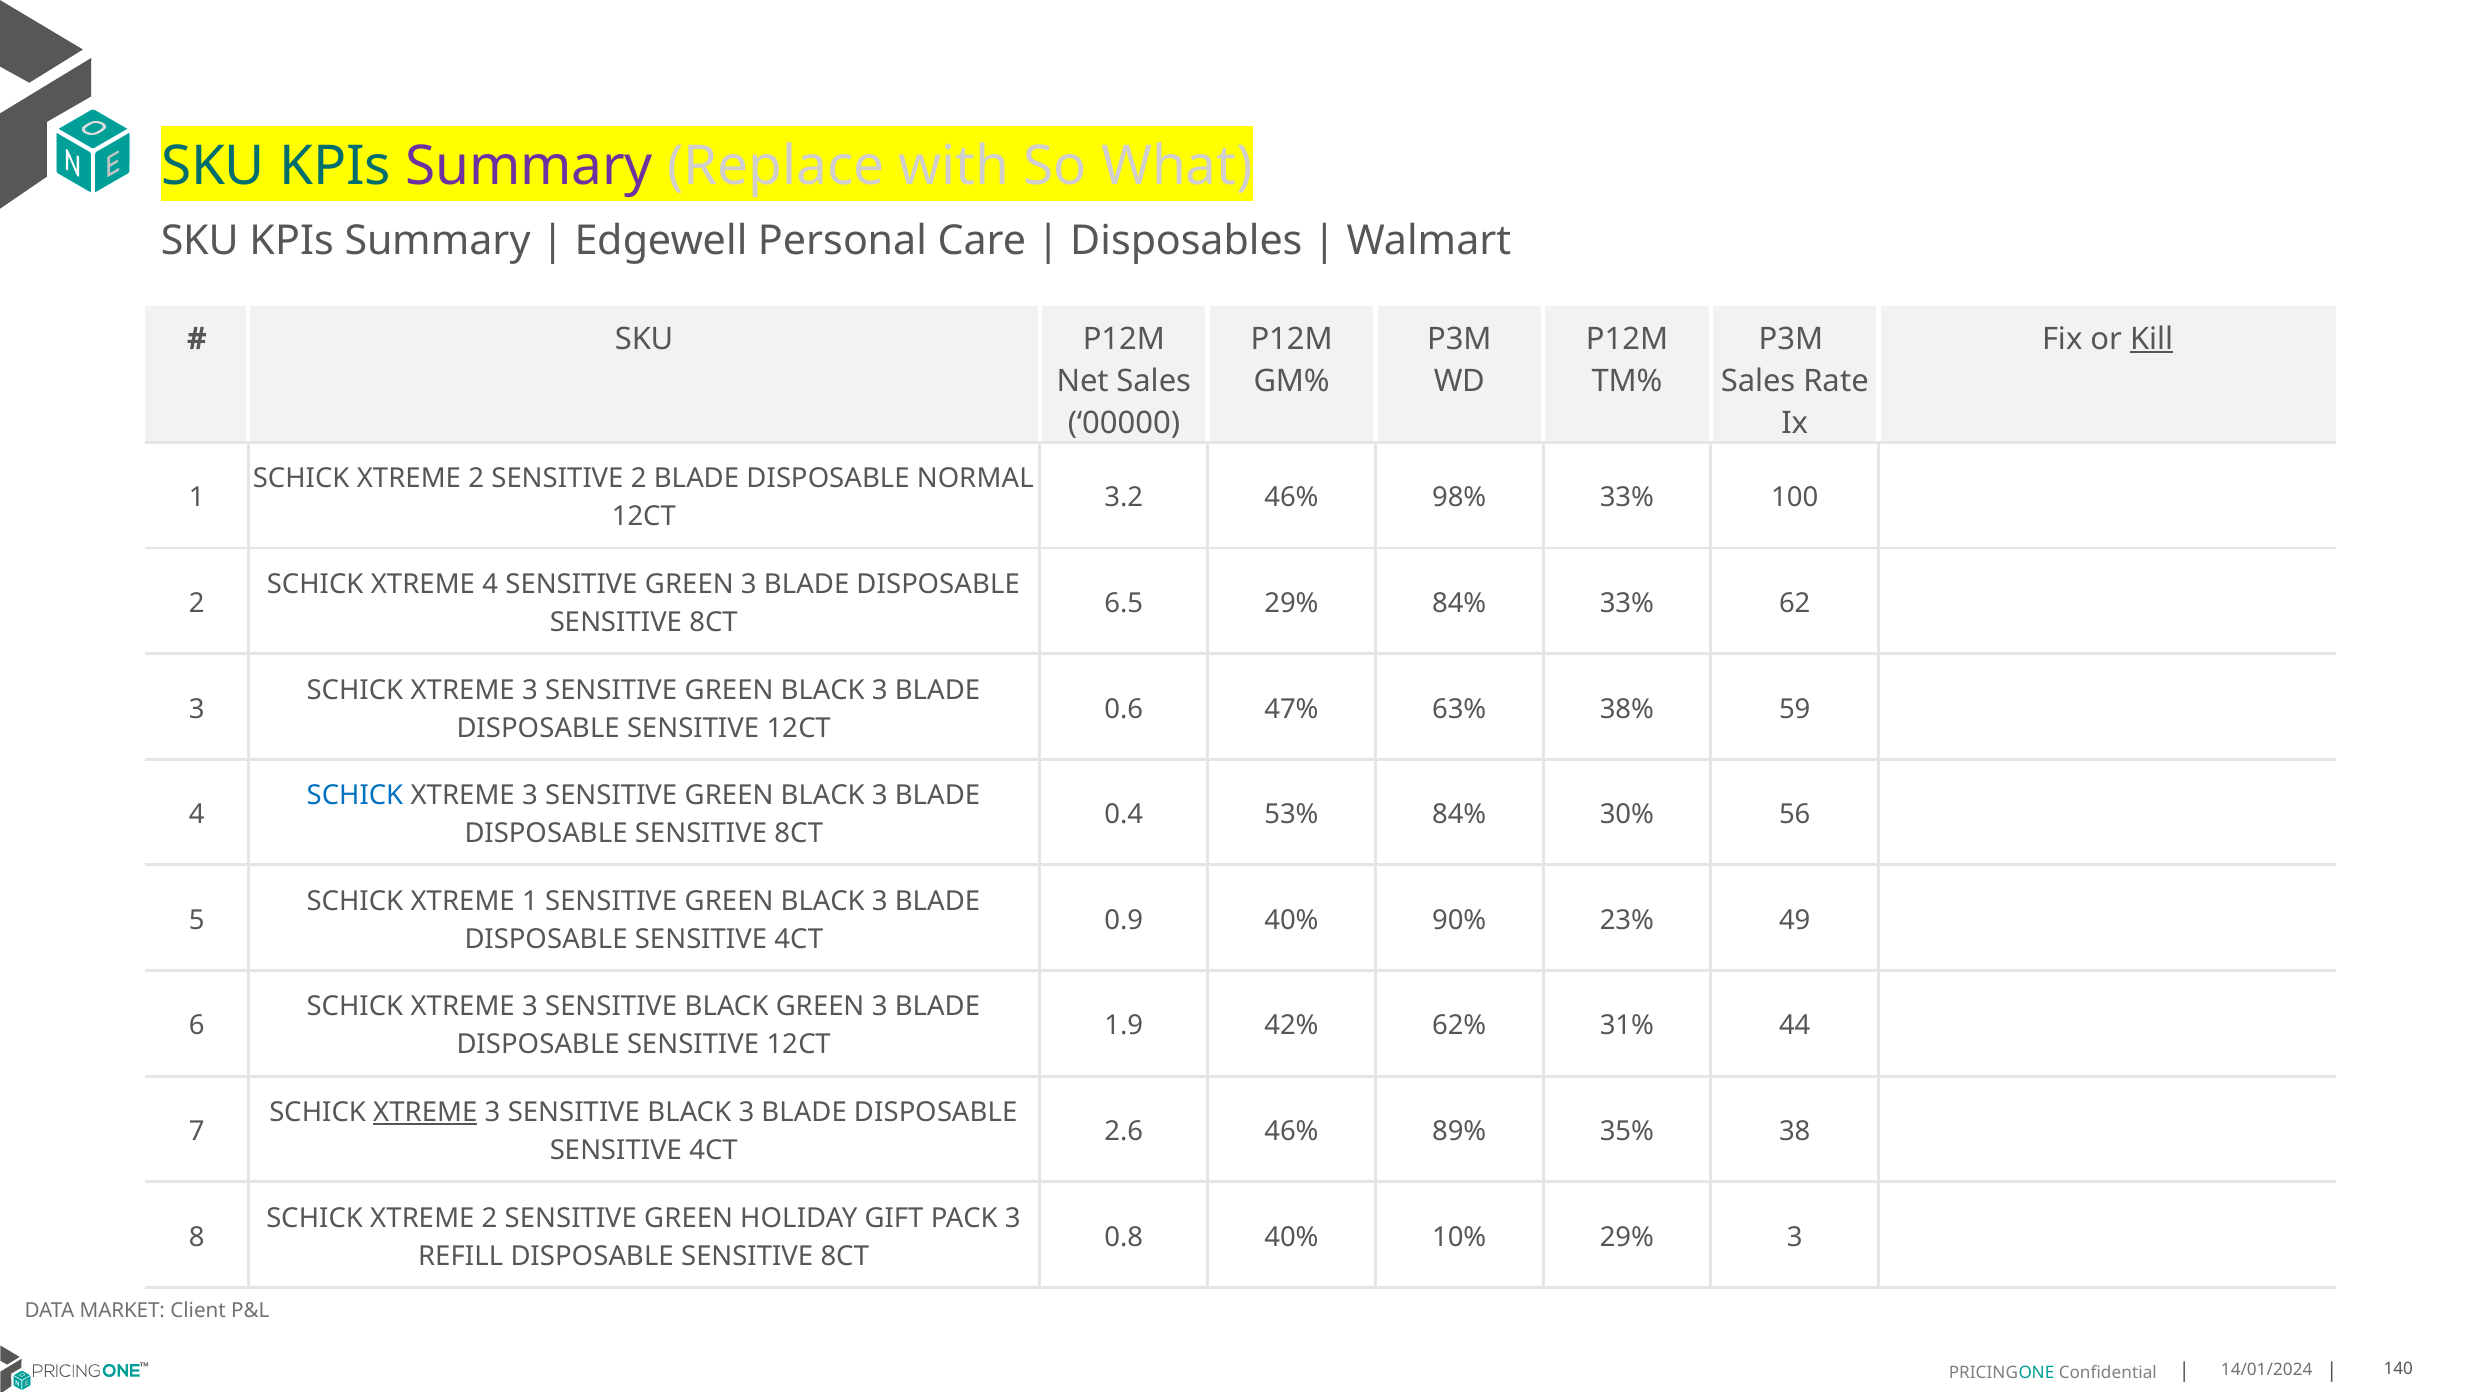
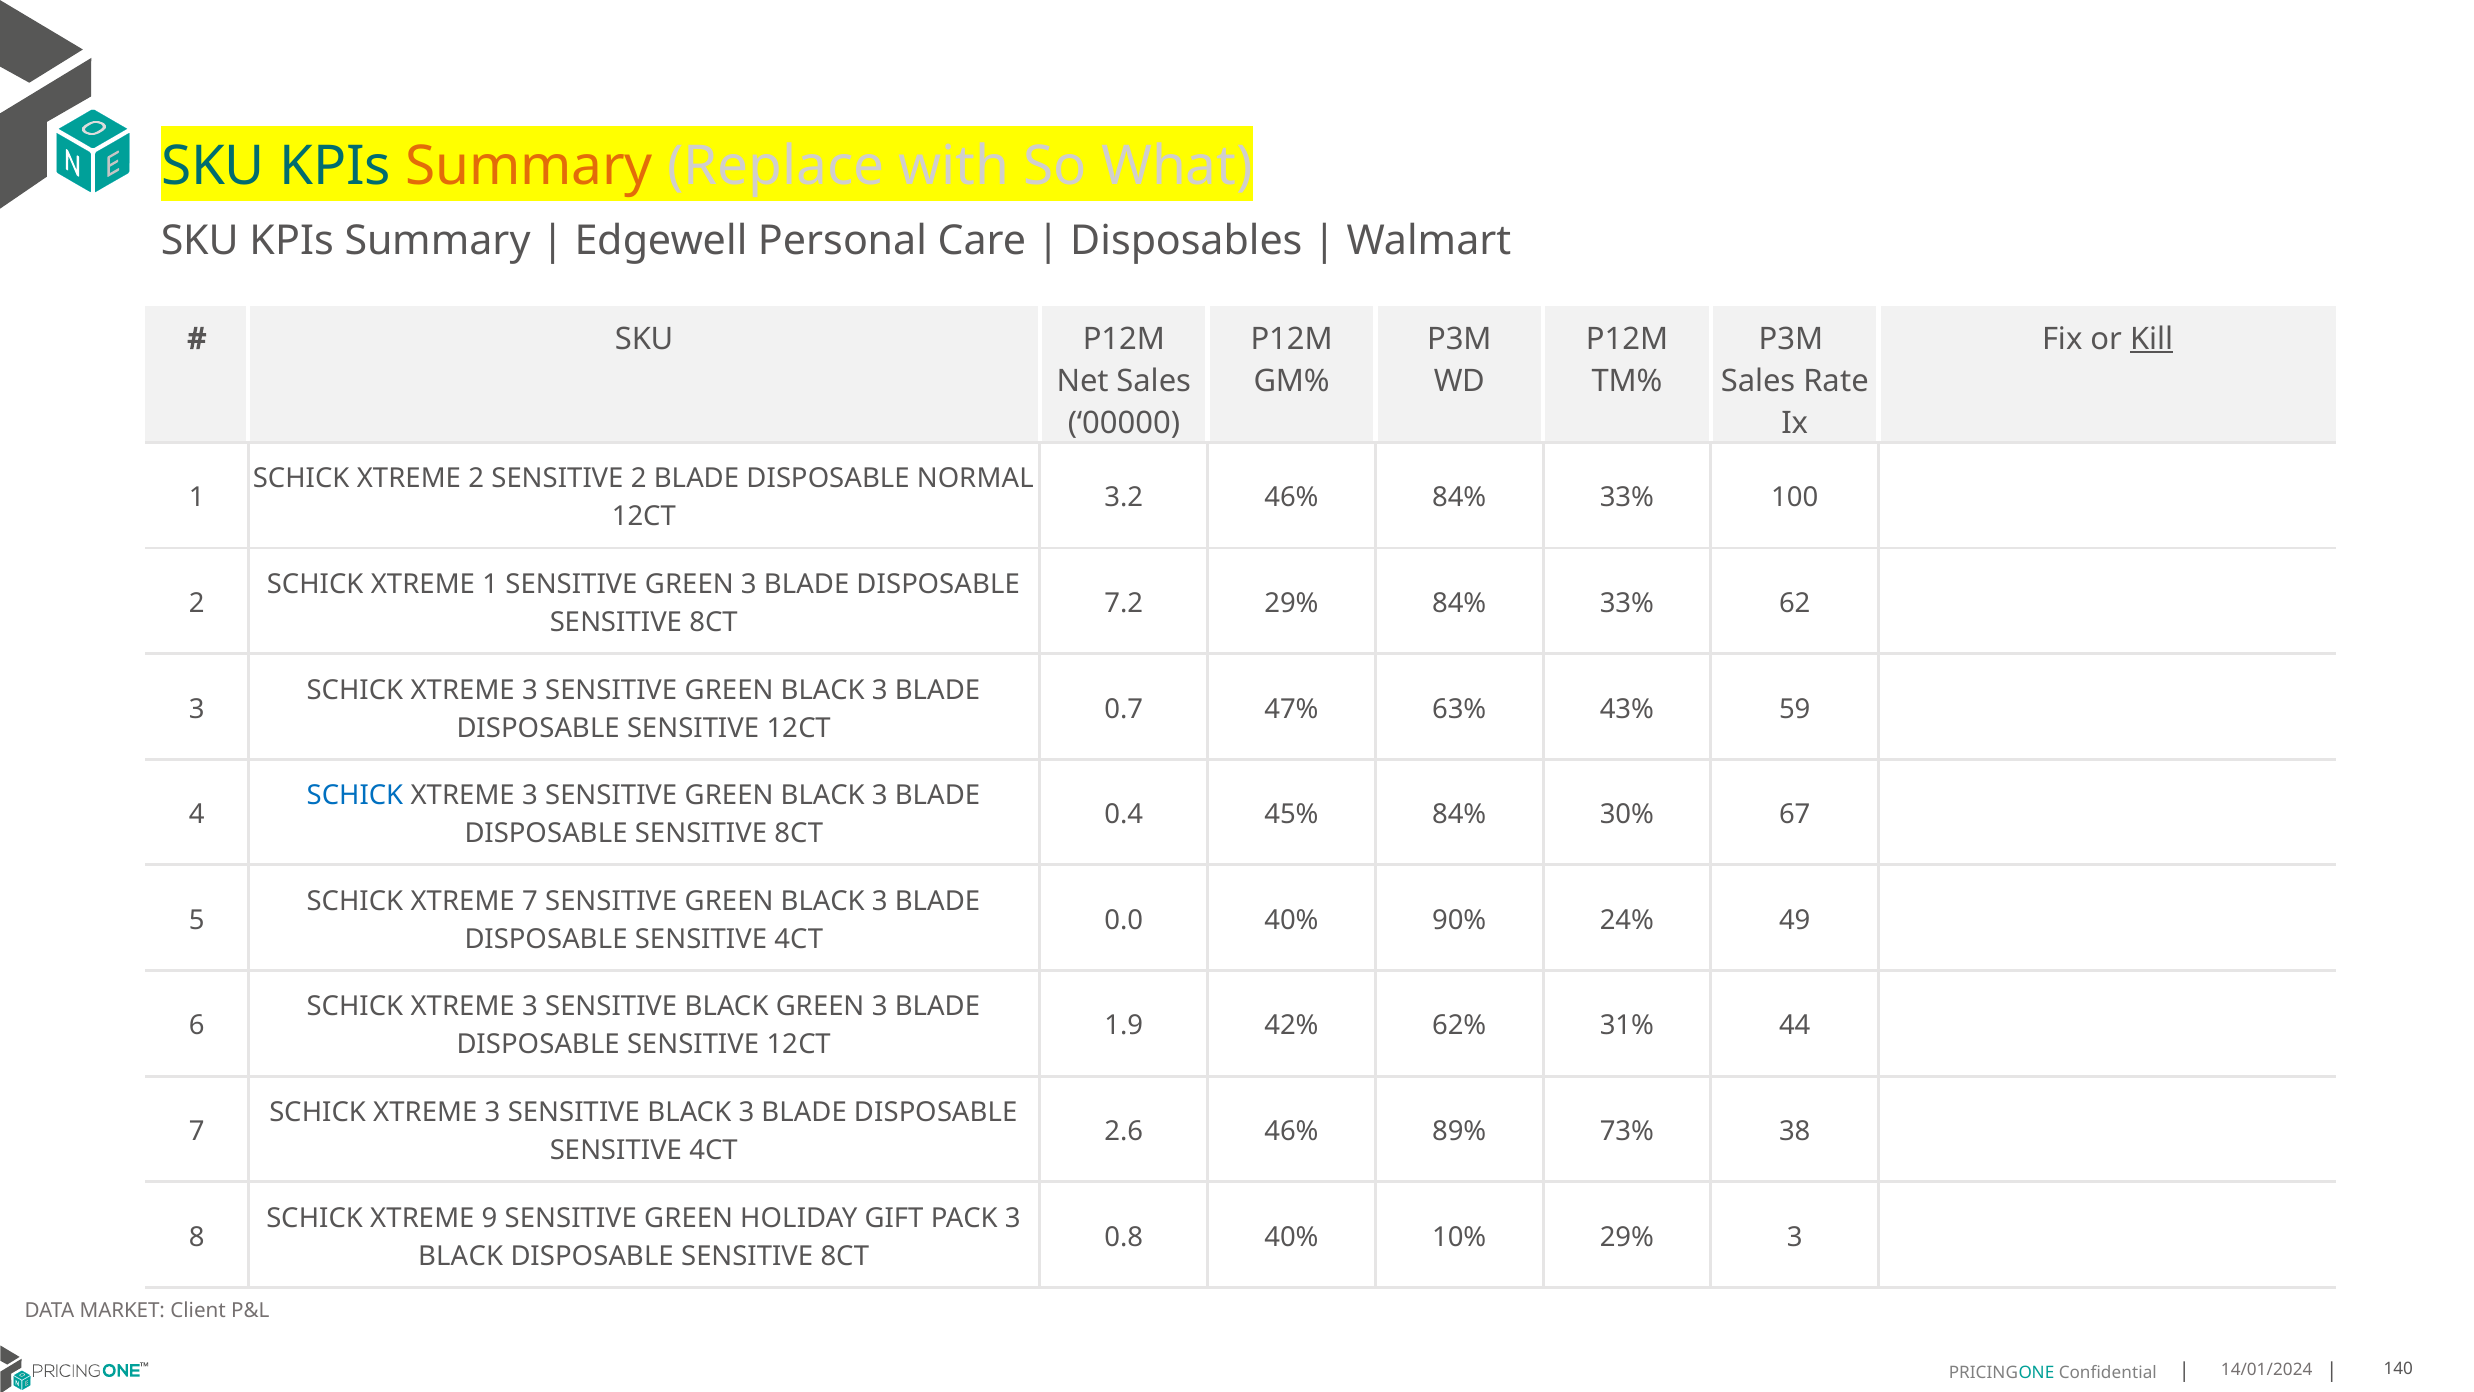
Summary at (529, 166) colour: purple -> orange
46% 98%: 98% -> 84%
XTREME 4: 4 -> 1
6.5: 6.5 -> 7.2
0.6: 0.6 -> 0.7
38%: 38% -> 43%
53%: 53% -> 45%
56: 56 -> 67
XTREME 1: 1 -> 7
0.9: 0.9 -> 0.0
23%: 23% -> 24%
XTREME at (425, 1112) underline: present -> none
35%: 35% -> 73%
2 at (490, 1218): 2 -> 9
REFILL at (461, 1256): REFILL -> BLACK
